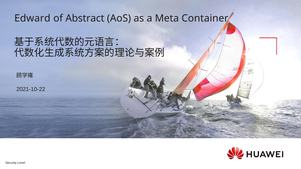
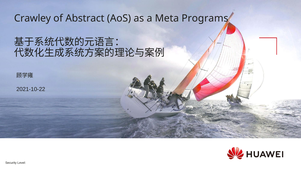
Edward: Edward -> Crawley
Container: Container -> Programs
